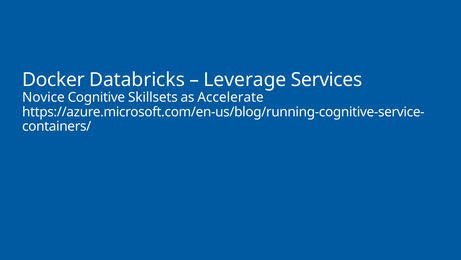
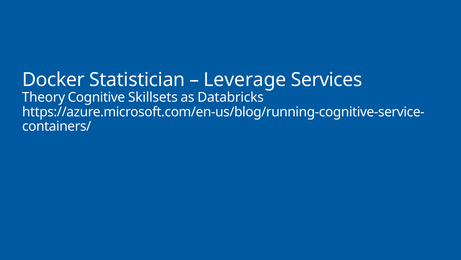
Databricks: Databricks -> Statistician
Novice: Novice -> Theory
Accelerate: Accelerate -> Databricks
